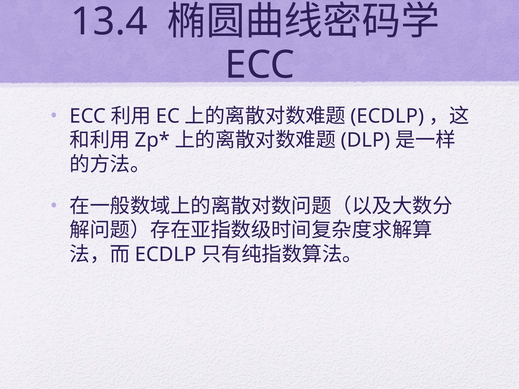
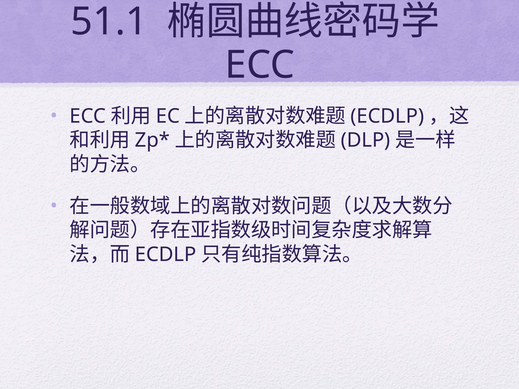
13.4: 13.4 -> 51.1
